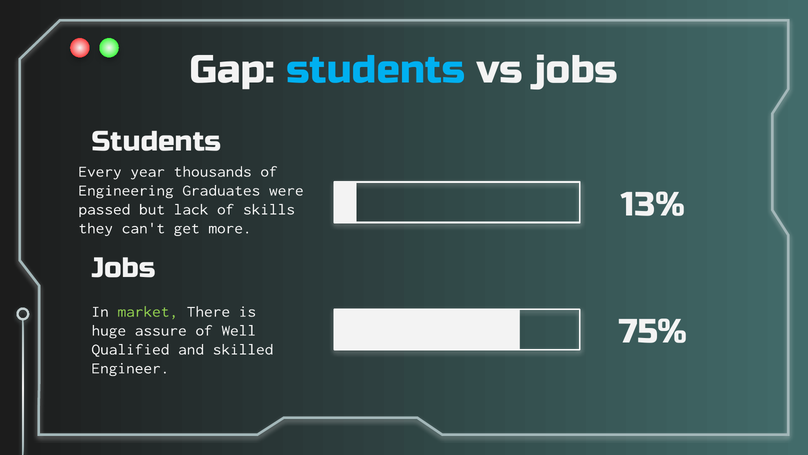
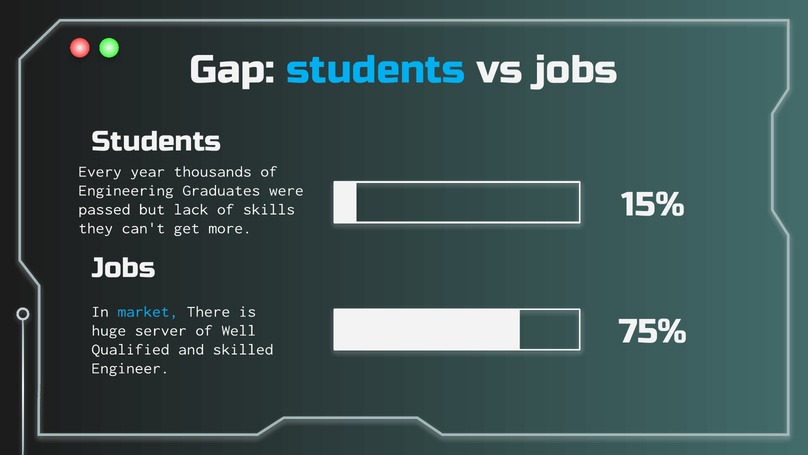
13%: 13% -> 15%
market colour: light green -> light blue
assure: assure -> server
